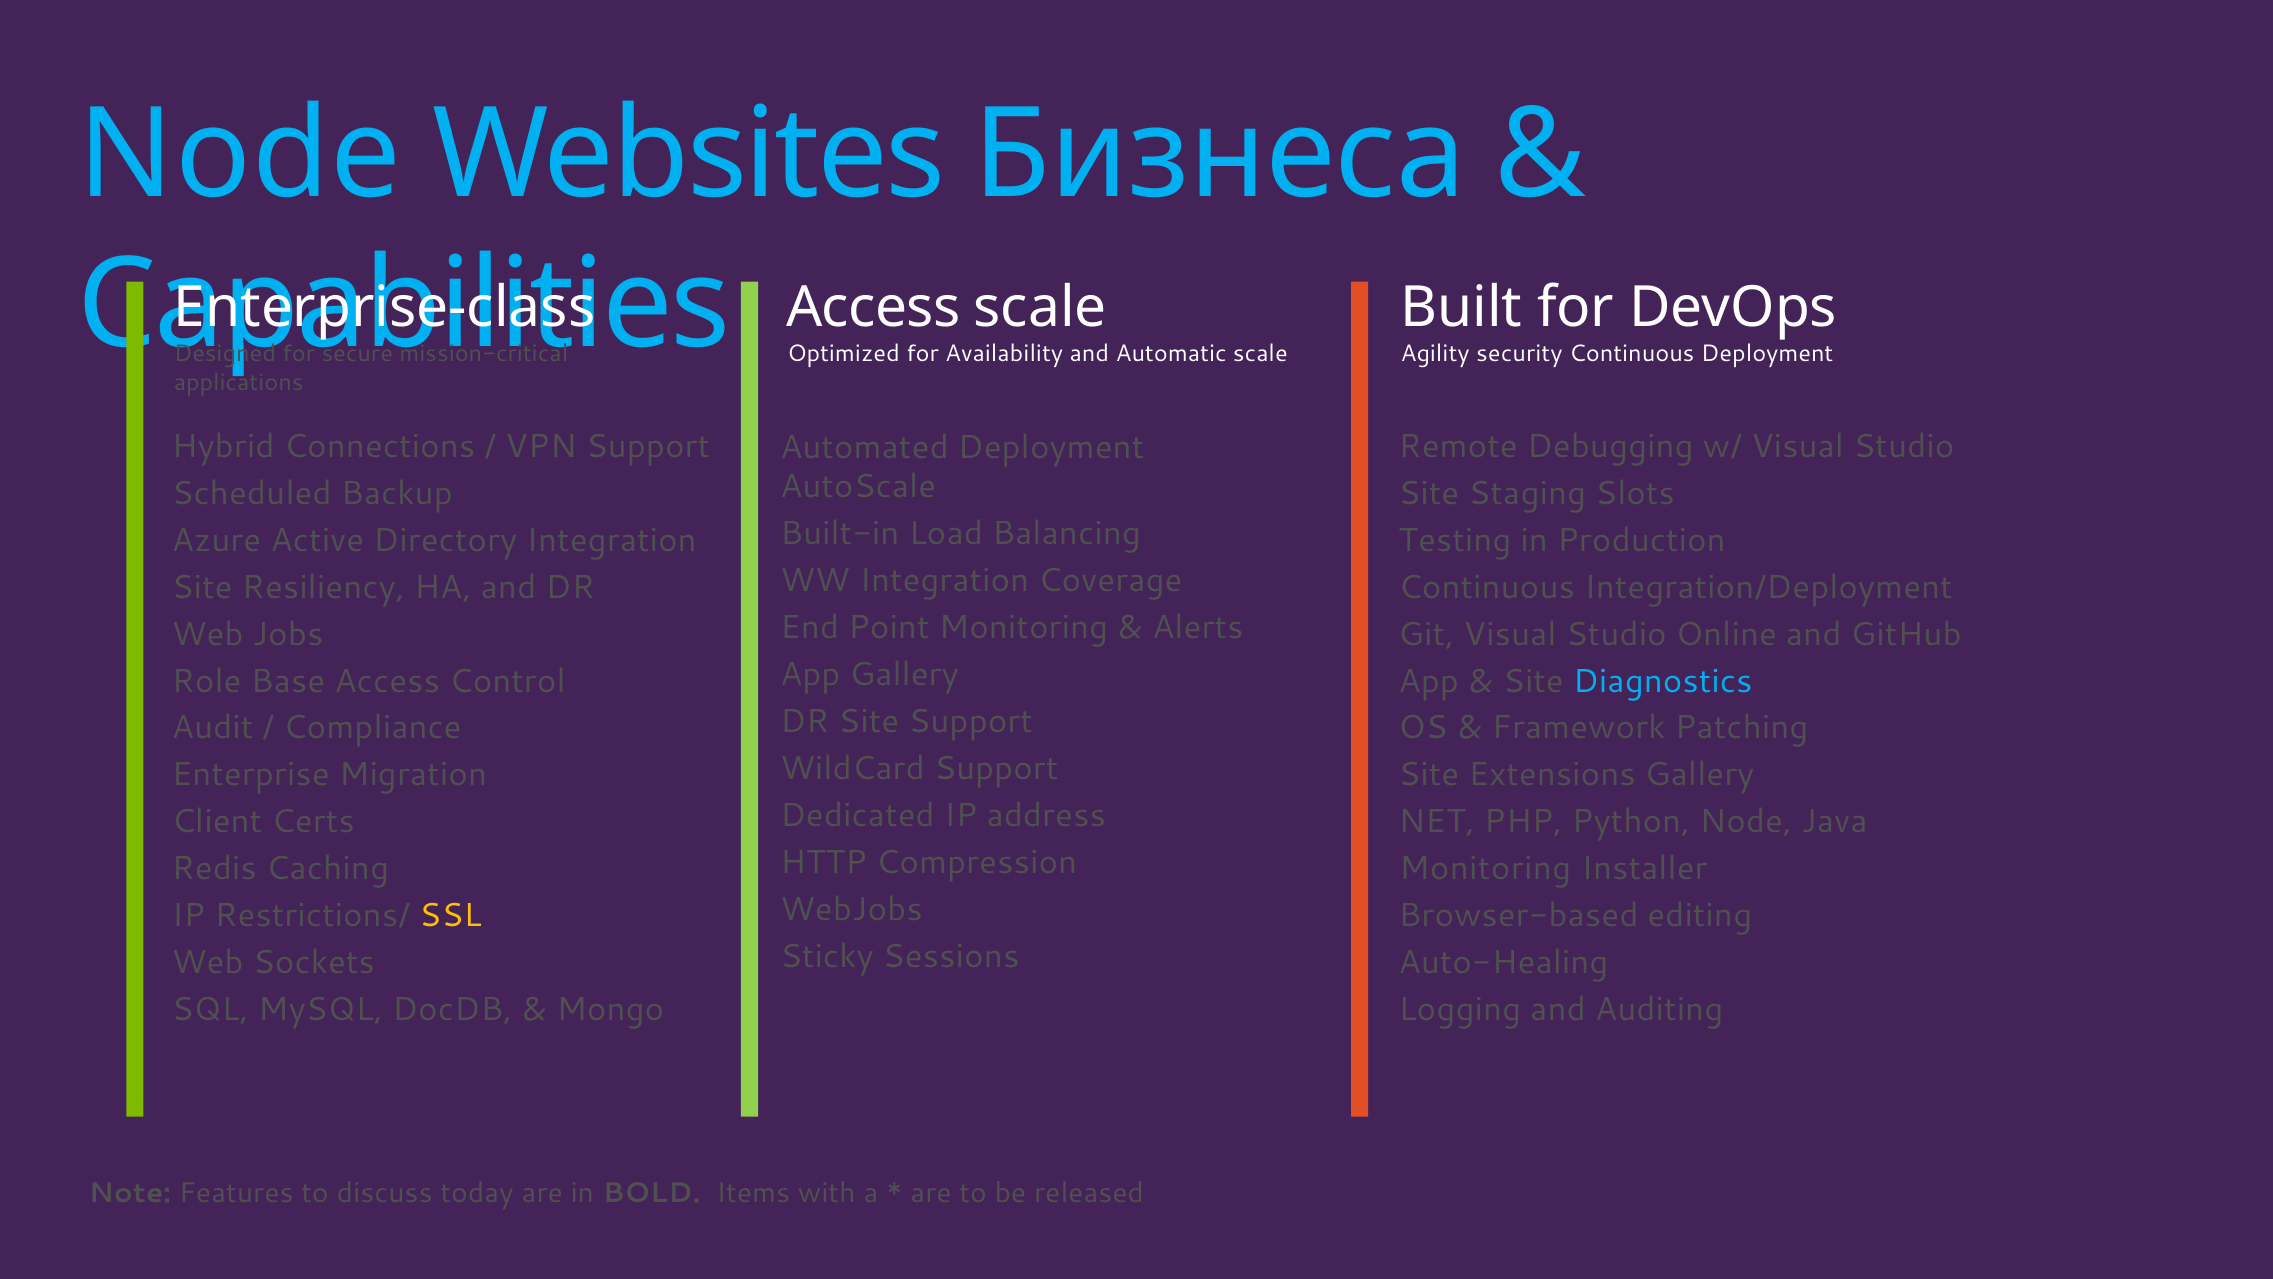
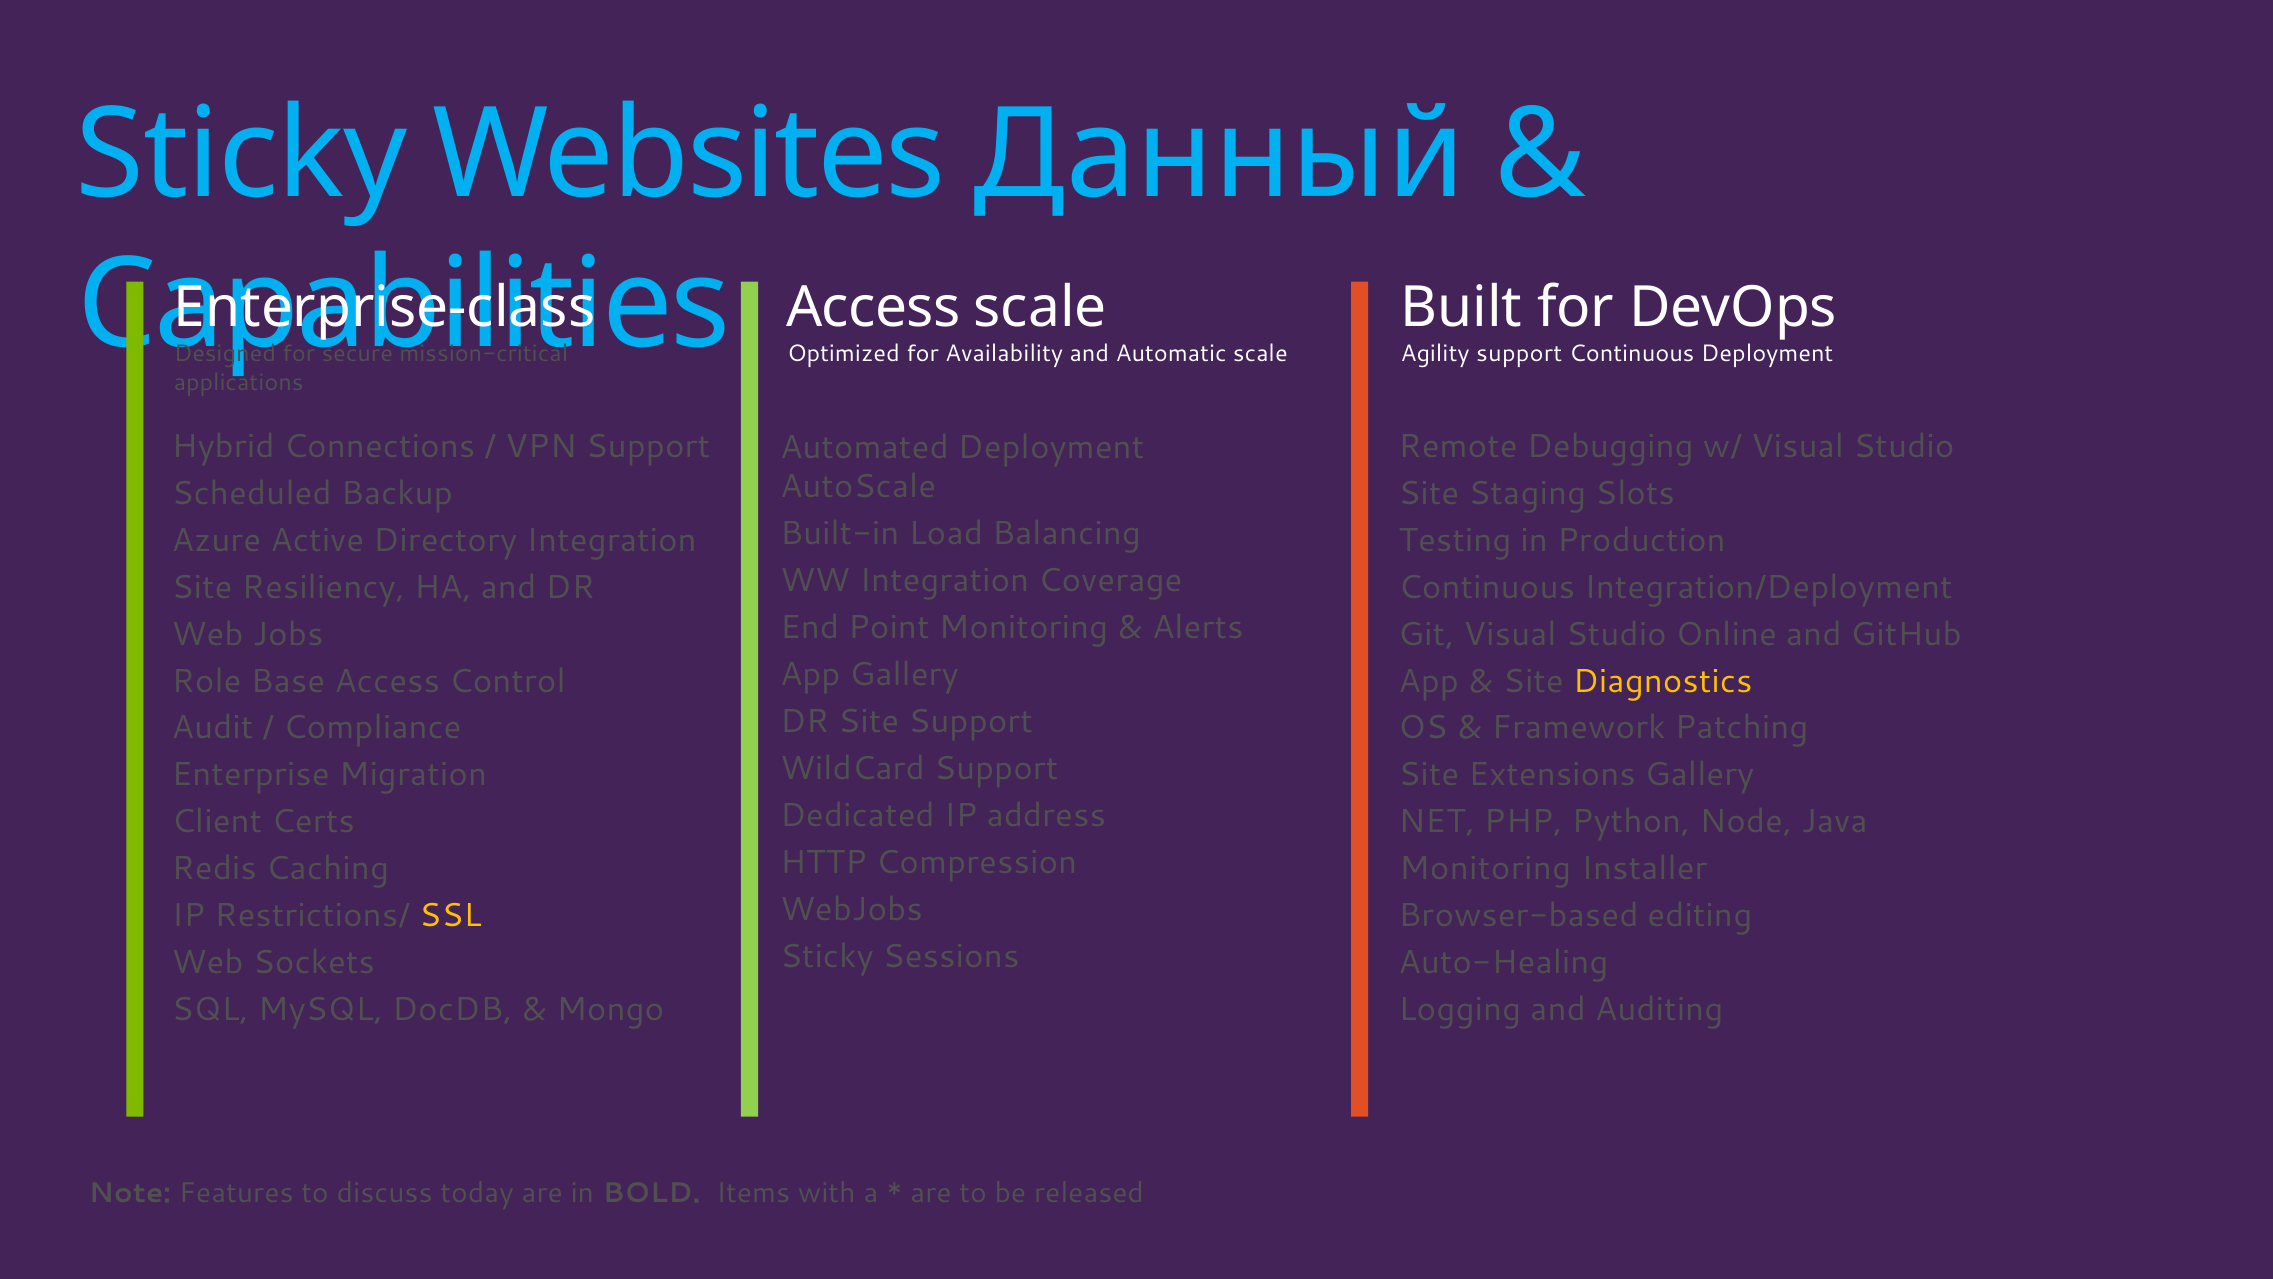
Node at (240, 155): Node -> Sticky
Бизнеса: Бизнеса -> Данный
Agility security: security -> support
Diagnostics colour: light blue -> yellow
